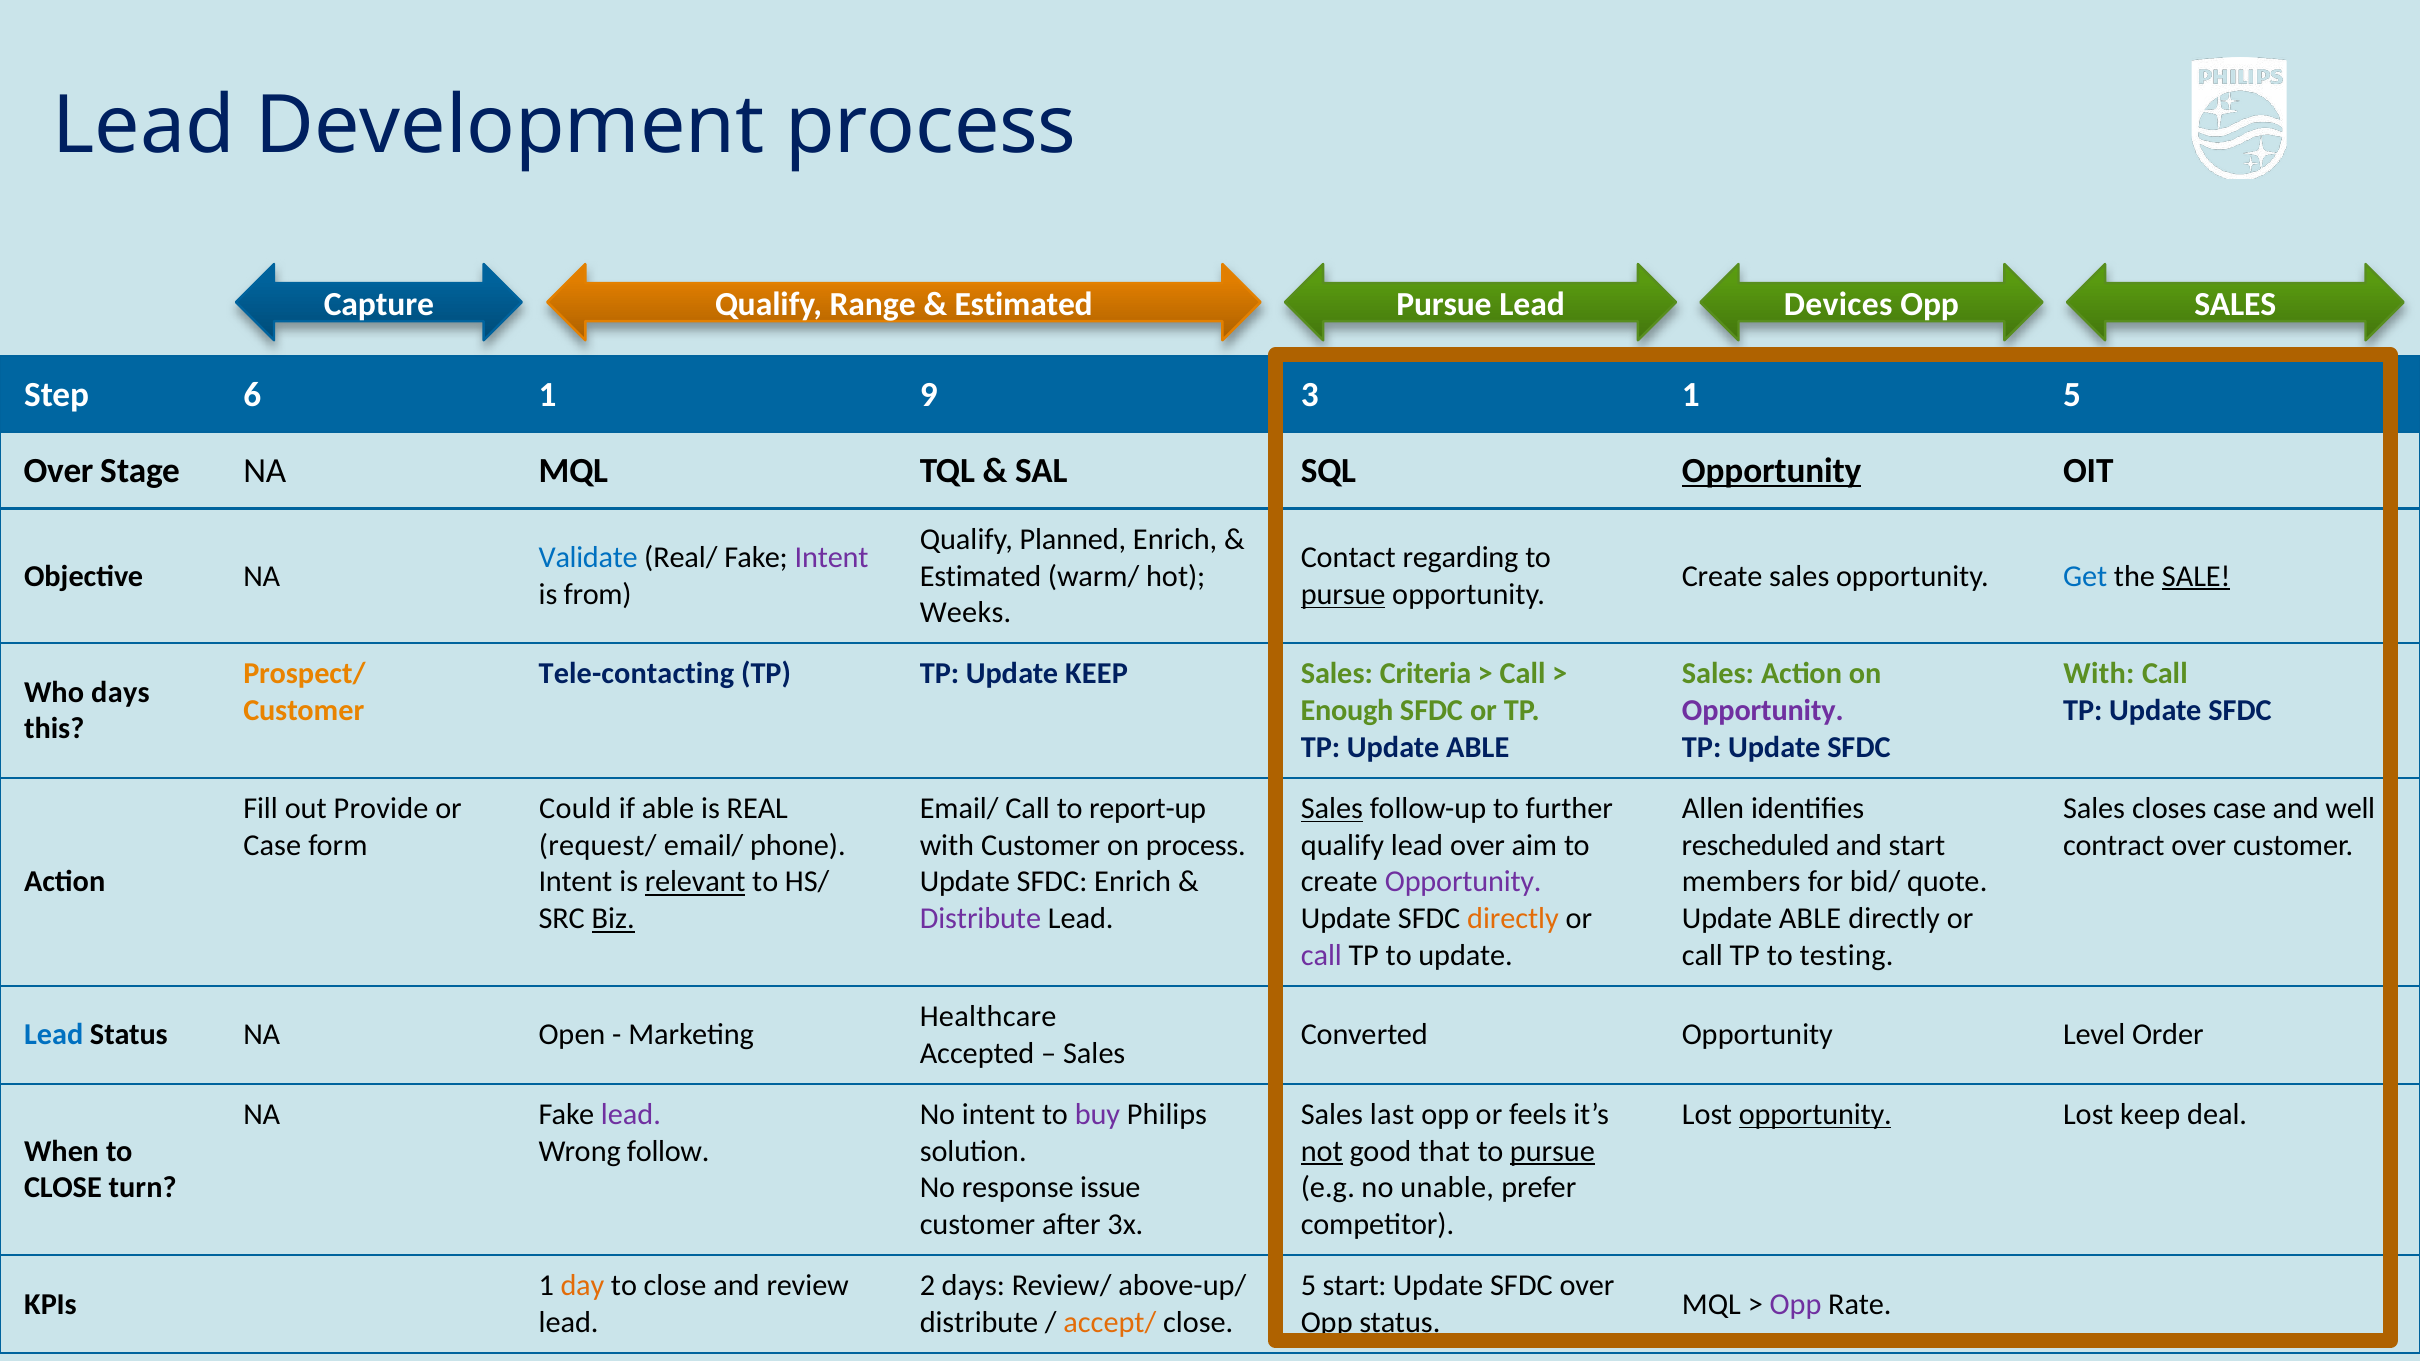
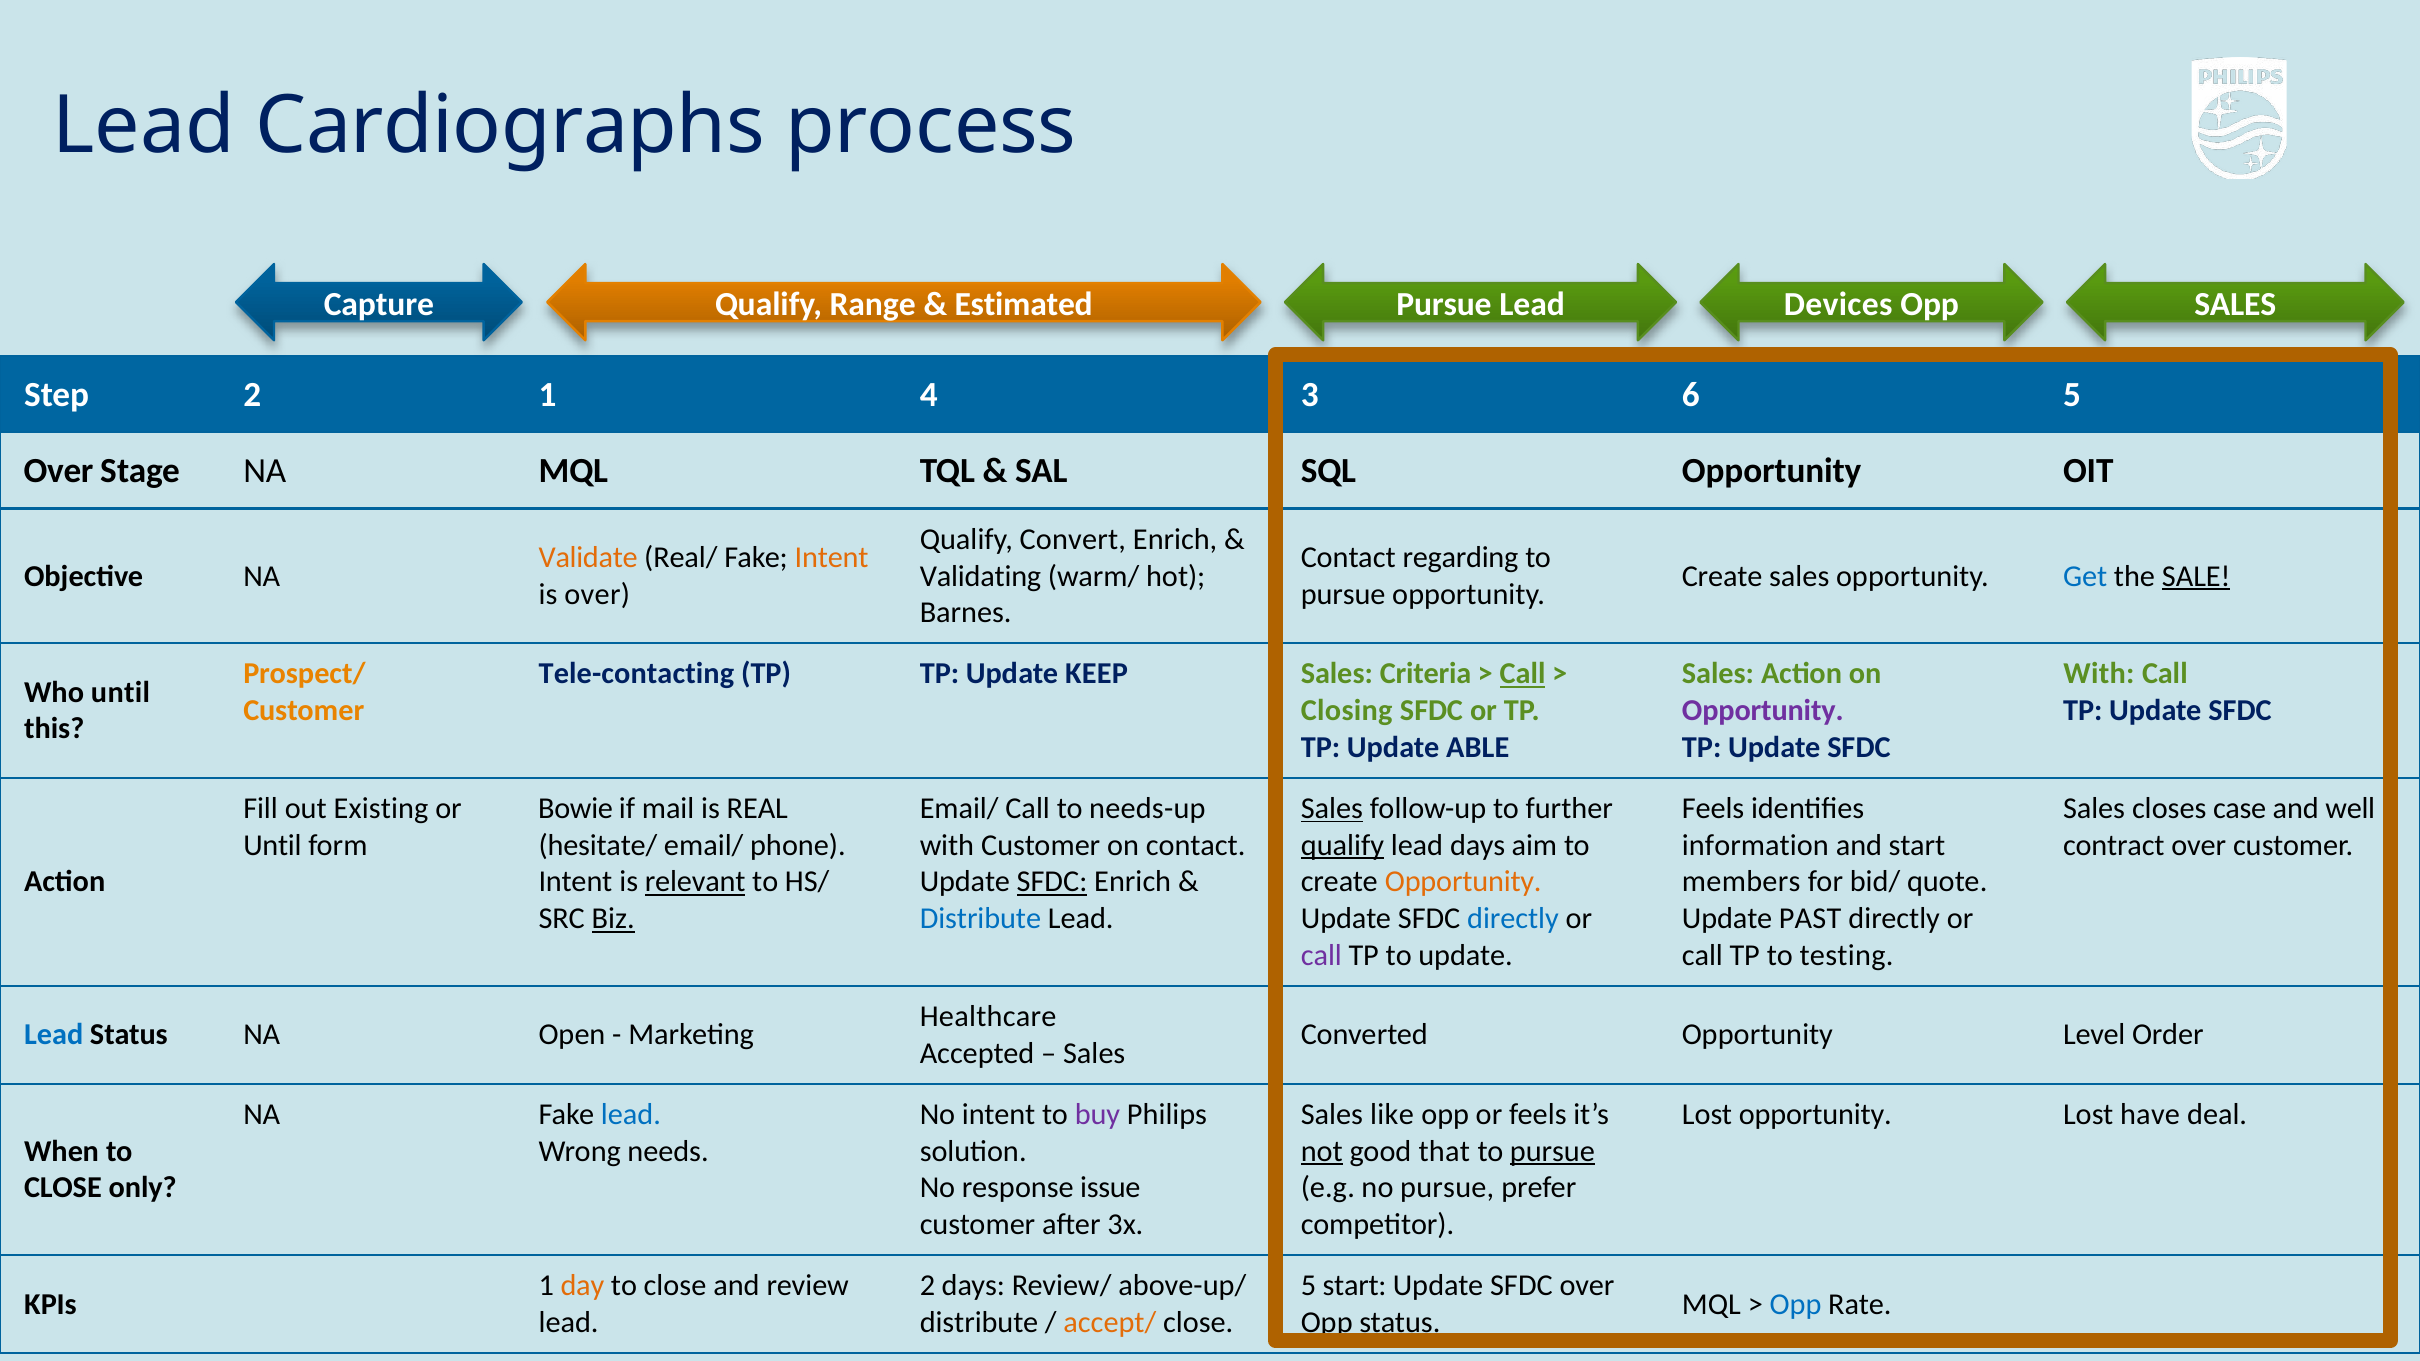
Development: Development -> Cardiographs
Step 6: 6 -> 2
9: 9 -> 4
3 1: 1 -> 6
Opportunity at (1772, 471) underline: present -> none
Planned: Planned -> Convert
Validate colour: blue -> orange
Intent at (832, 558) colour: purple -> orange
Estimated at (981, 576): Estimated -> Validating
is from: from -> over
pursue at (1343, 595) underline: present -> none
Weeks: Weeks -> Barnes
Call at (1523, 674) underline: none -> present
Who days: days -> until
Enough: Enough -> Closing
Provide: Provide -> Existing
Could: Could -> Bowie
if able: able -> mail
report-up: report-up -> needs-up
Allen at (1713, 809): Allen -> Feels
Case at (272, 845): Case -> Until
request/: request/ -> hesitate/
on process: process -> contact
qualify at (1342, 845) underline: none -> present
lead over: over -> days
rescheduled: rescheduled -> information
SFDC at (1052, 882) underline: none -> present
Opportunity at (1463, 882) colour: purple -> orange
Distribute at (980, 919) colour: purple -> blue
directly at (1513, 919) colour: orange -> blue
ABLE at (1810, 919): ABLE -> PAST
lead at (631, 1115) colour: purple -> blue
last: last -> like
opportunity at (1815, 1115) underline: present -> none
Lost keep: keep -> have
follow: follow -> needs
turn: turn -> only
no unable: unable -> pursue
Opp at (1796, 1304) colour: purple -> blue
